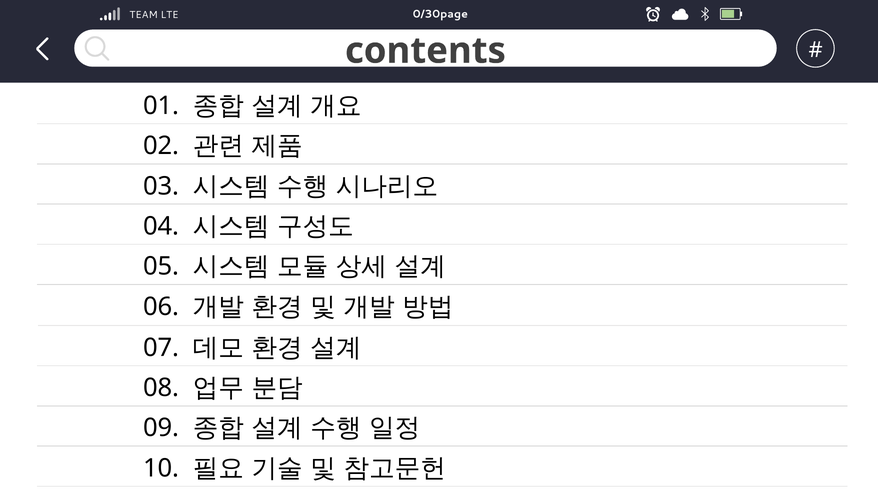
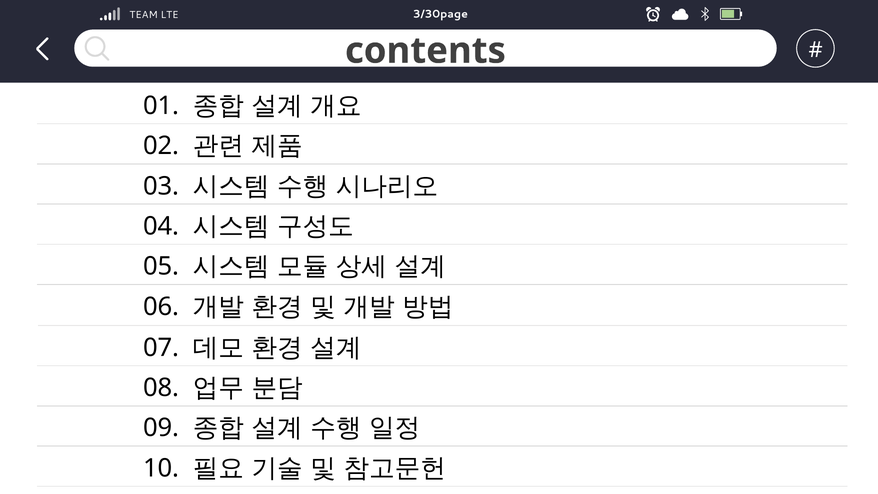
0/30page: 0/30page -> 3/30page
